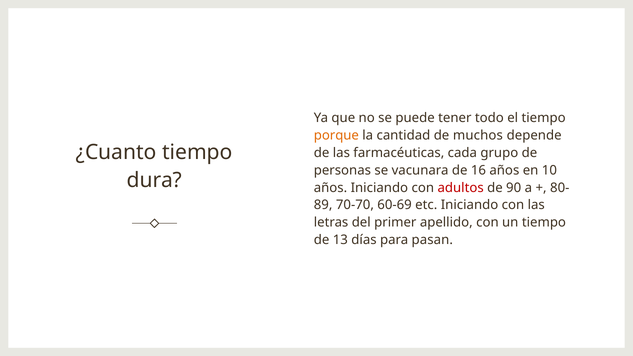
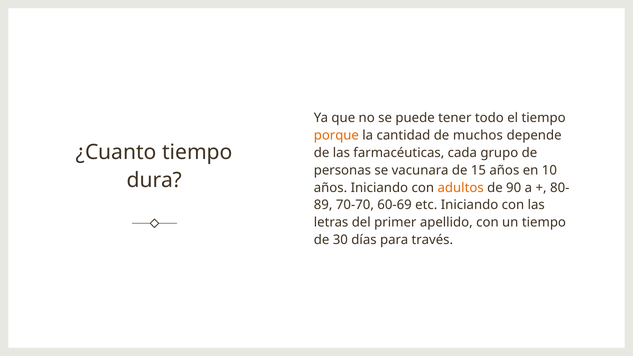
16: 16 -> 15
adultos colour: red -> orange
13: 13 -> 30
pasan: pasan -> través
